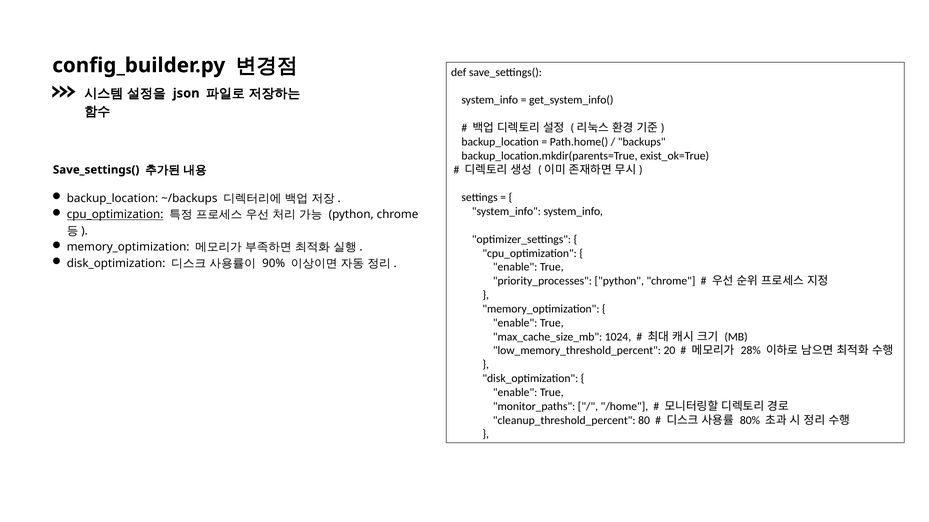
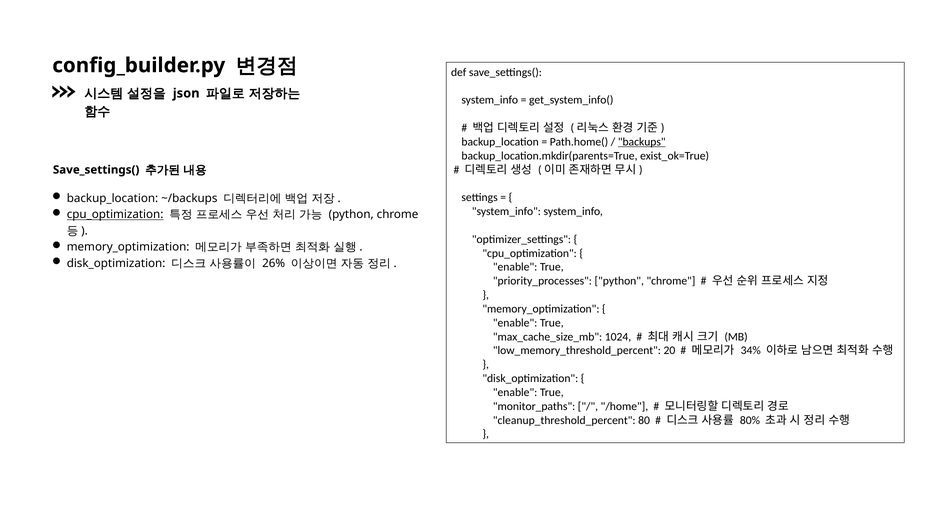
backups underline: none -> present
90%: 90% -> 26%
28%: 28% -> 34%
